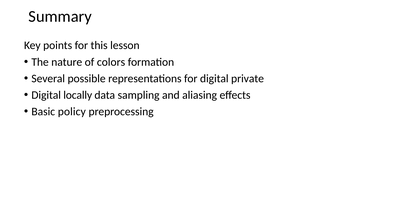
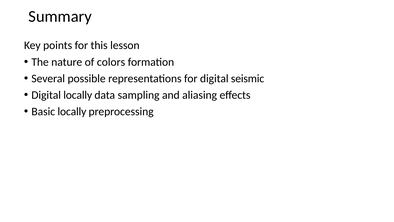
private: private -> seismic
Basic policy: policy -> locally
